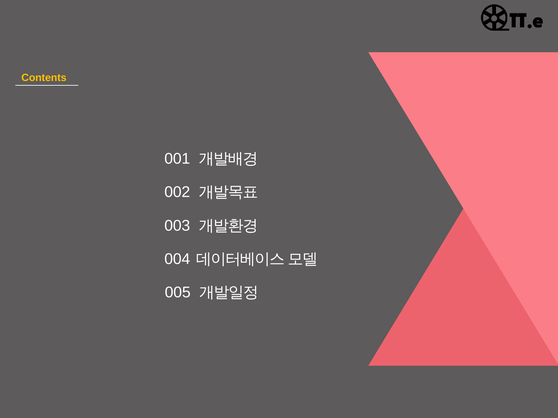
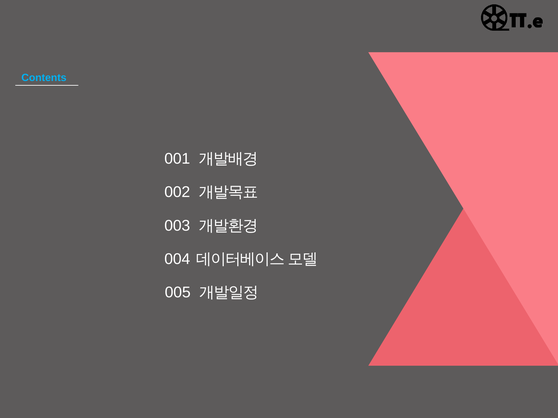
Contents colour: yellow -> light blue
